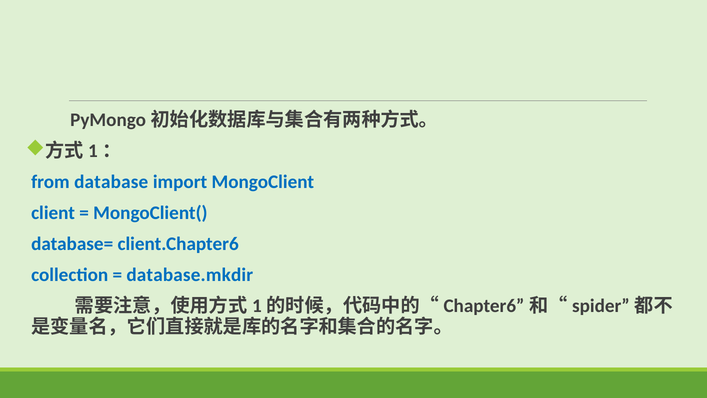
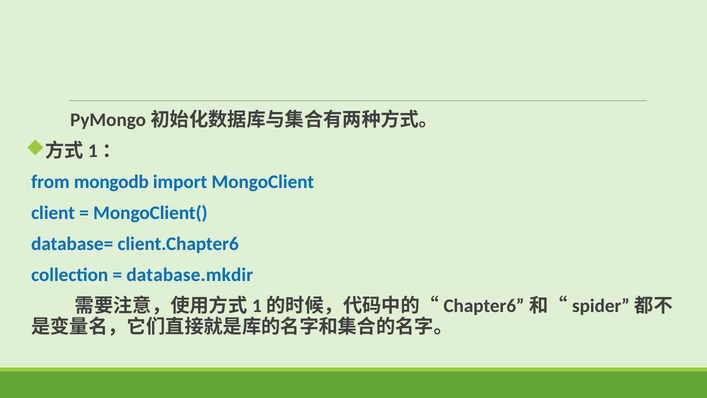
database: database -> mongodb
